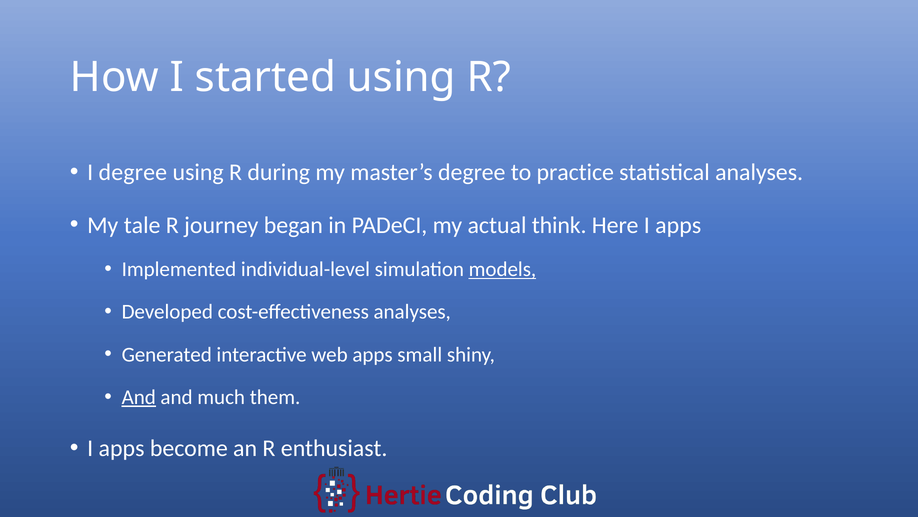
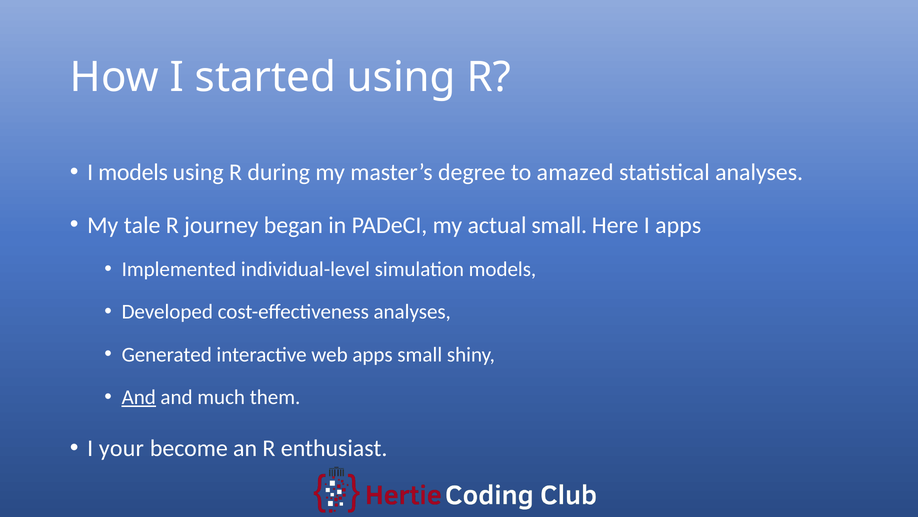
I degree: degree -> models
practice: practice -> amazed
actual think: think -> small
models at (502, 269) underline: present -> none
apps at (122, 448): apps -> your
